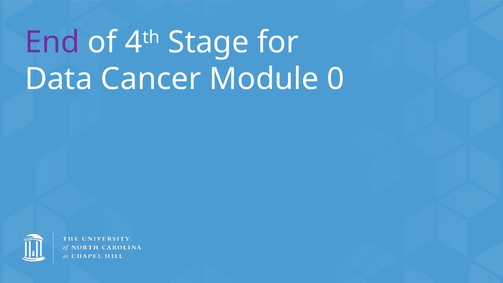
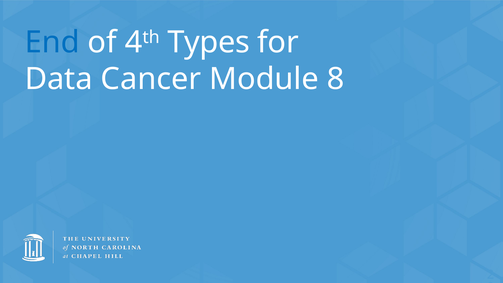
End colour: purple -> blue
Stage: Stage -> Types
Module 0: 0 -> 8
